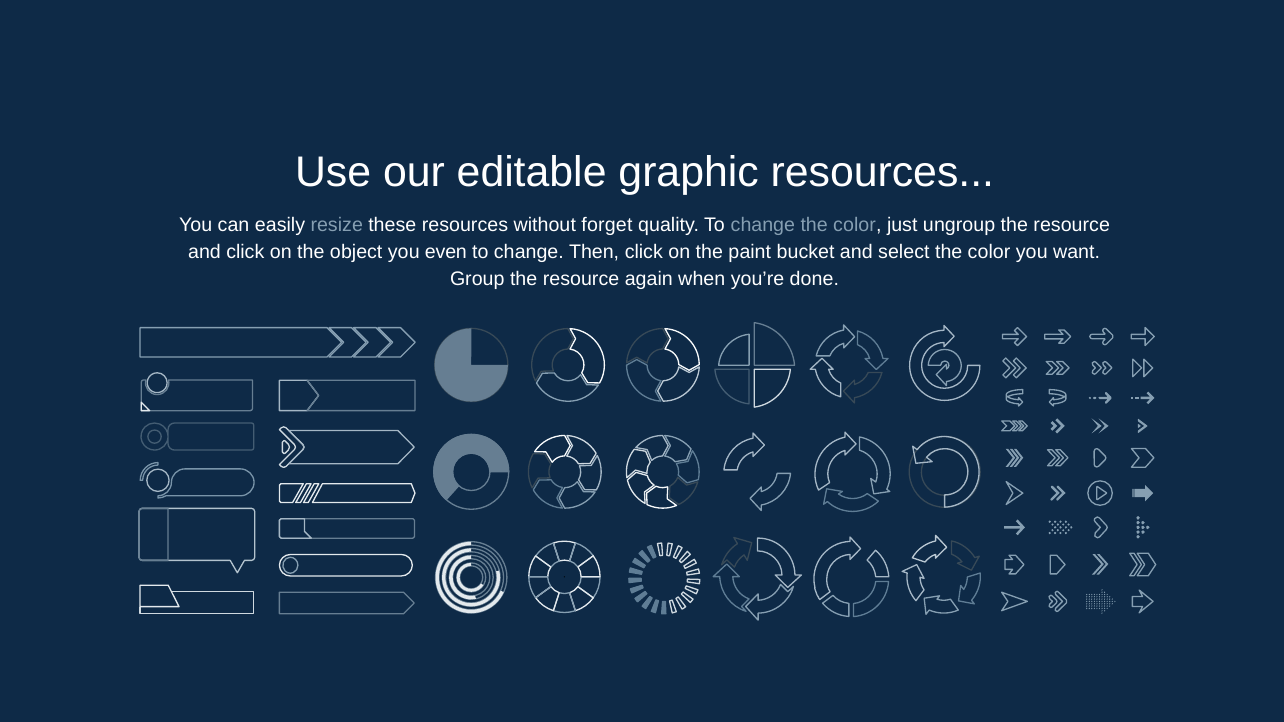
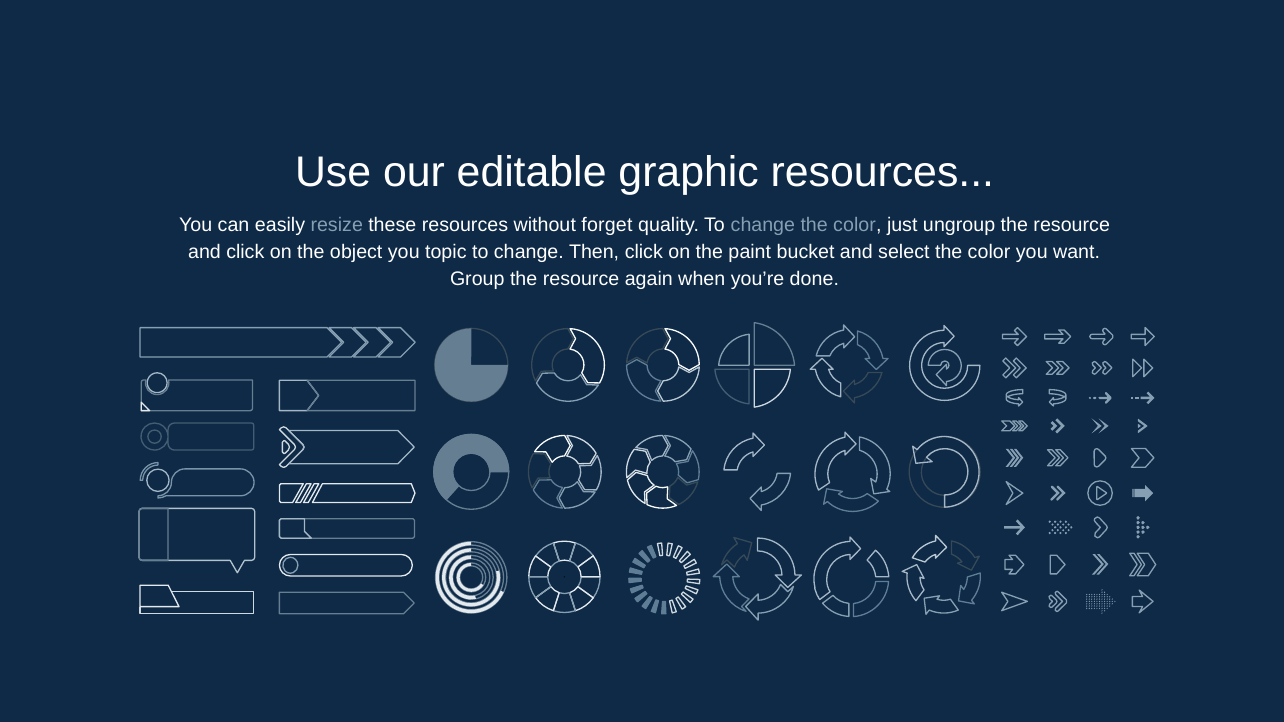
even: even -> topic
